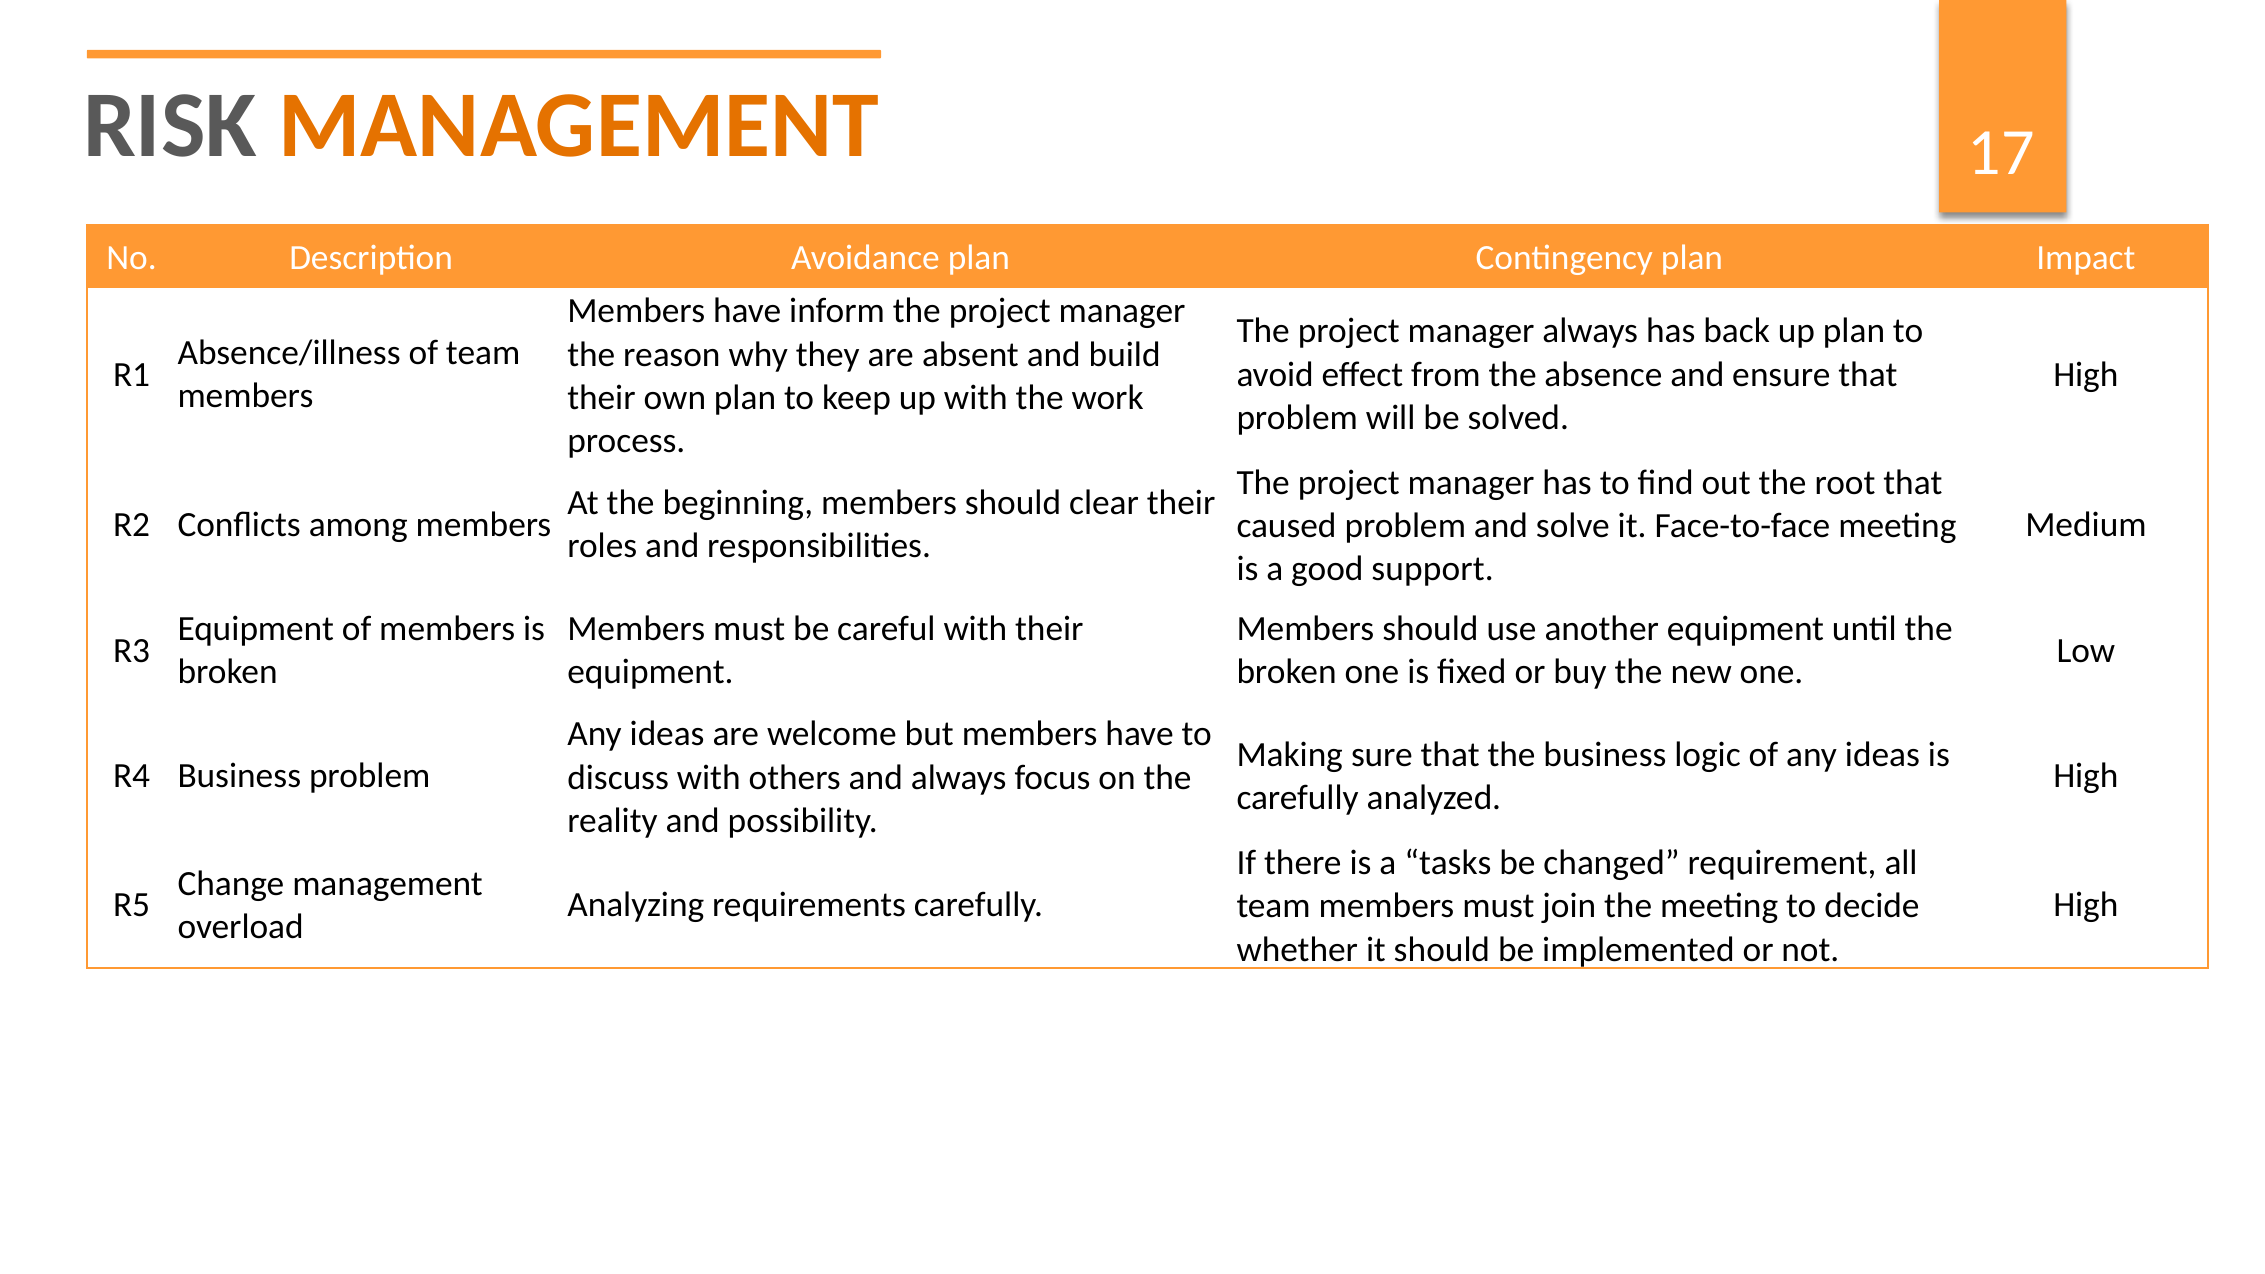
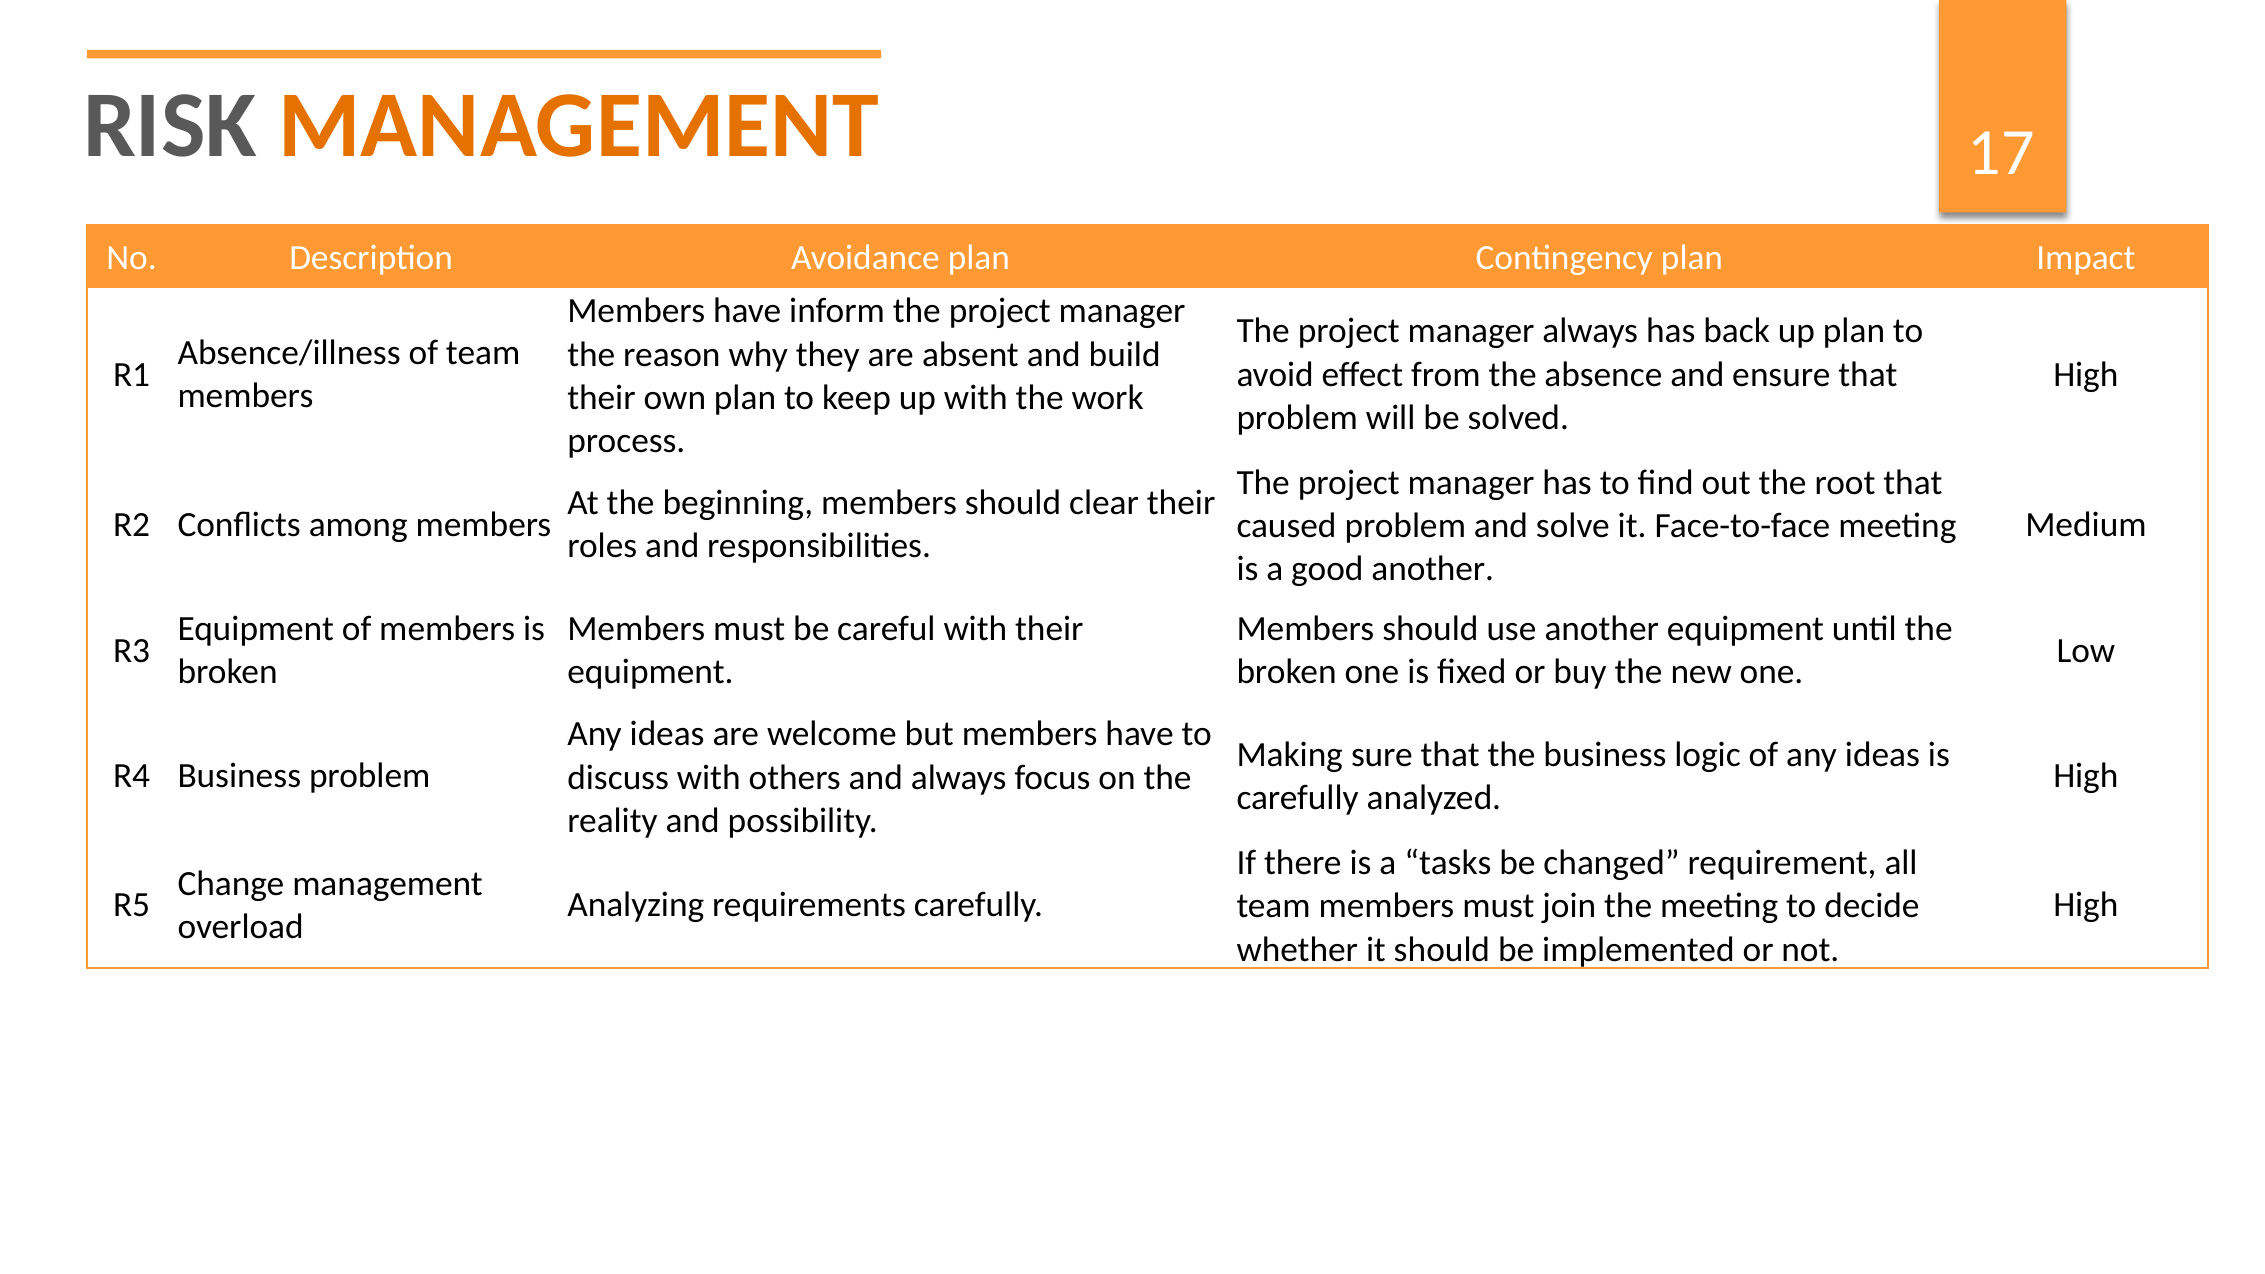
good support: support -> another
